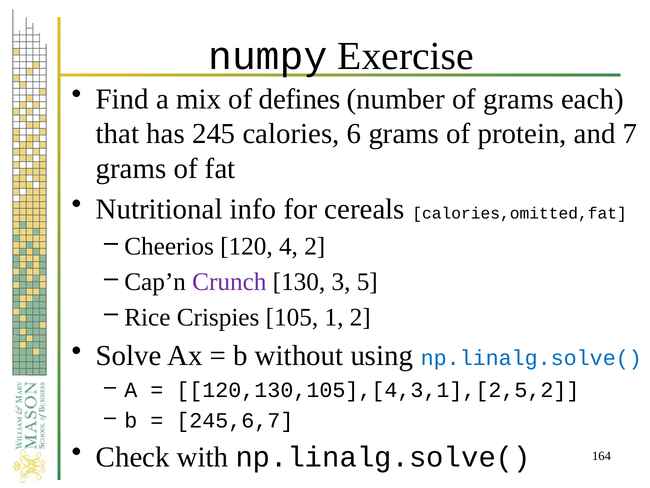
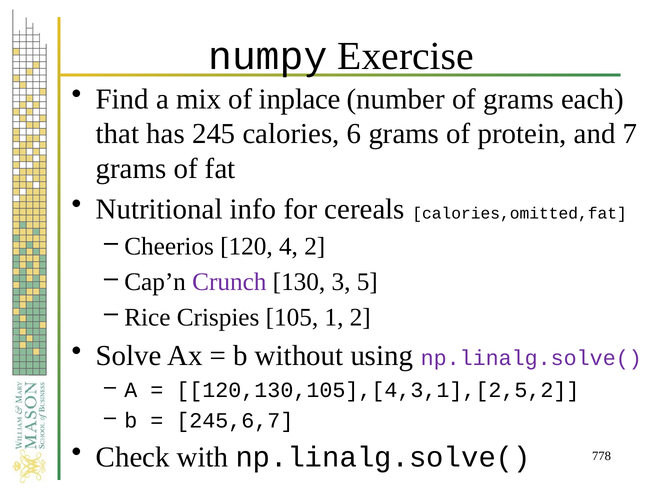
defines: defines -> inplace
np.linalg.solve( at (531, 358) colour: blue -> purple
164: 164 -> 778
